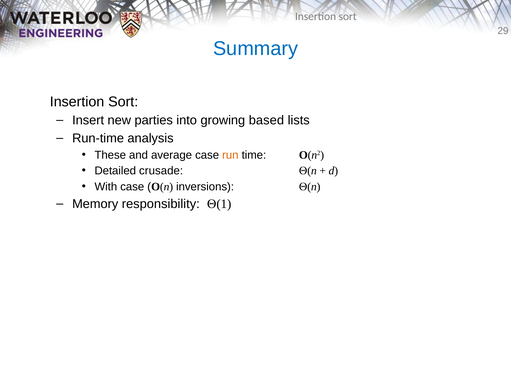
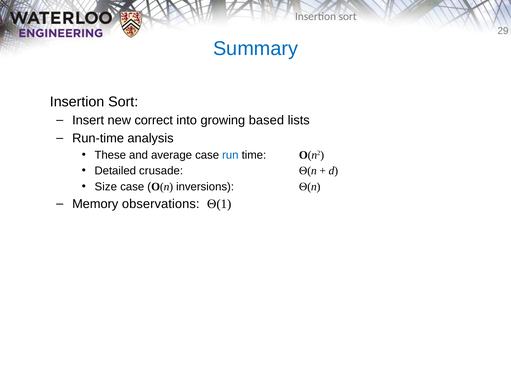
parties: parties -> correct
run colour: orange -> blue
With: With -> Size
responsibility: responsibility -> observations
